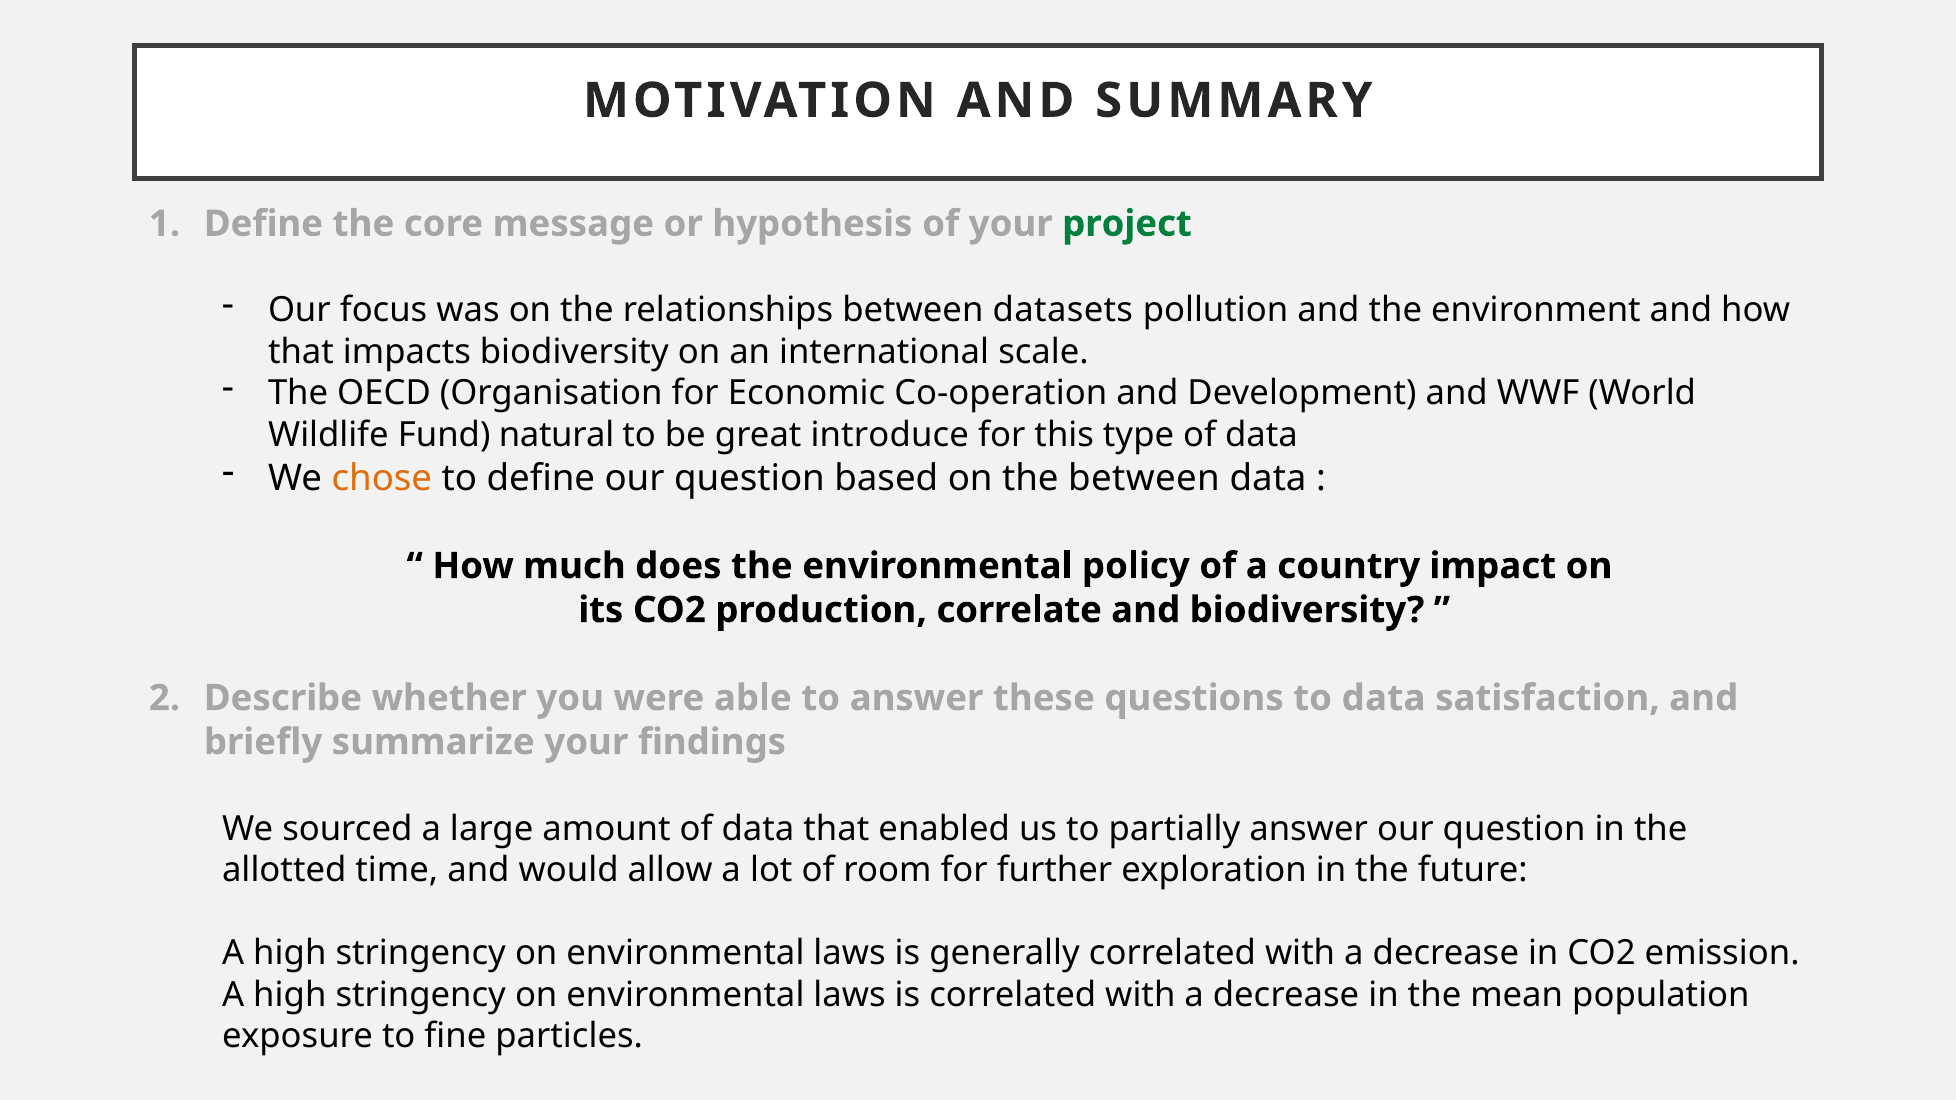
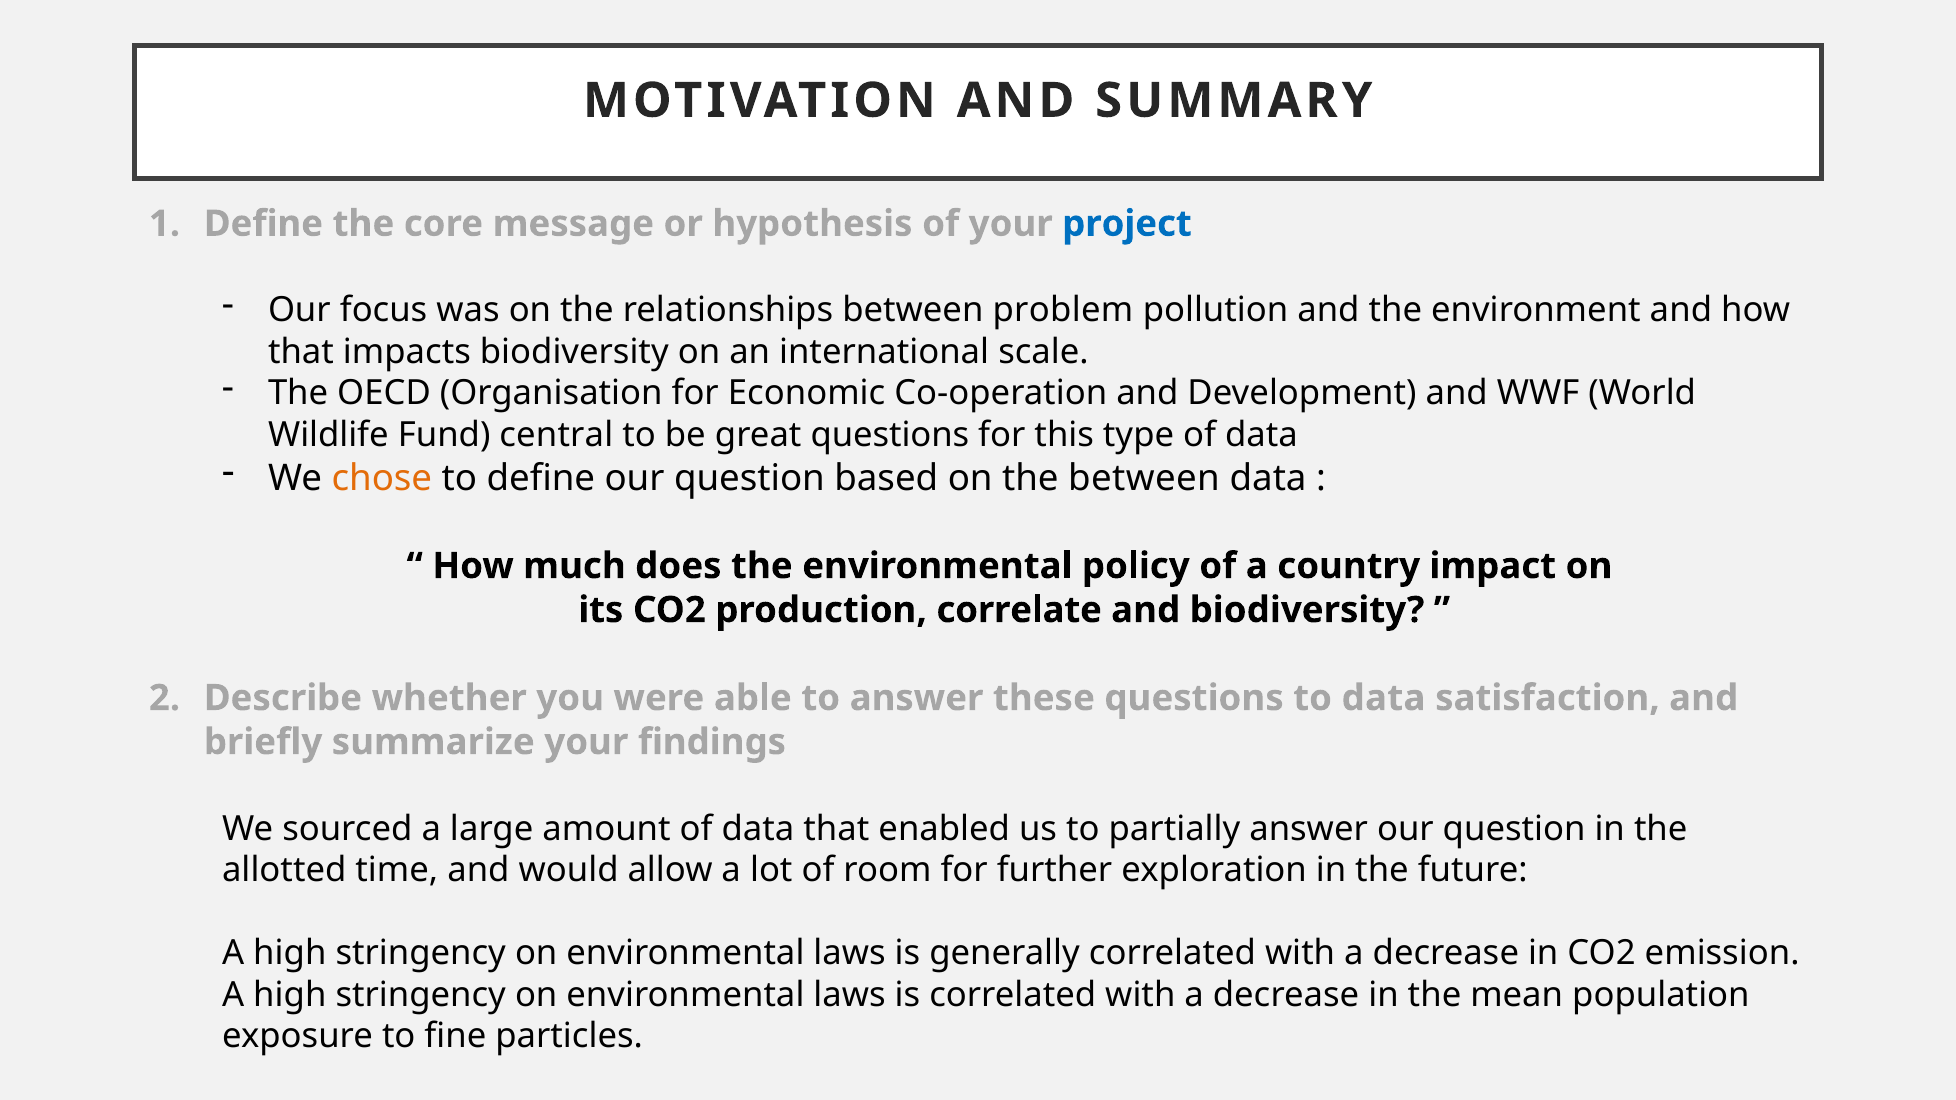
project colour: green -> blue
datasets: datasets -> problem
natural: natural -> central
great introduce: introduce -> questions
